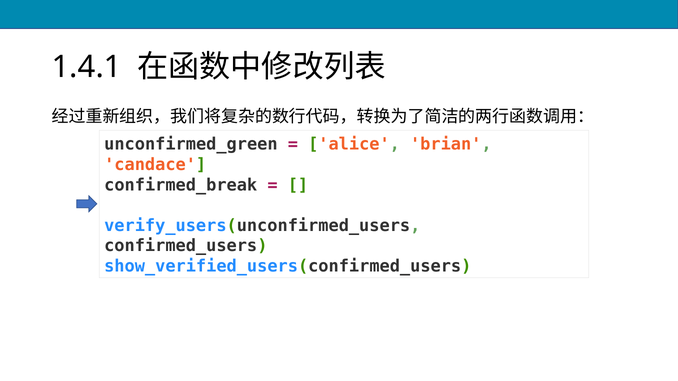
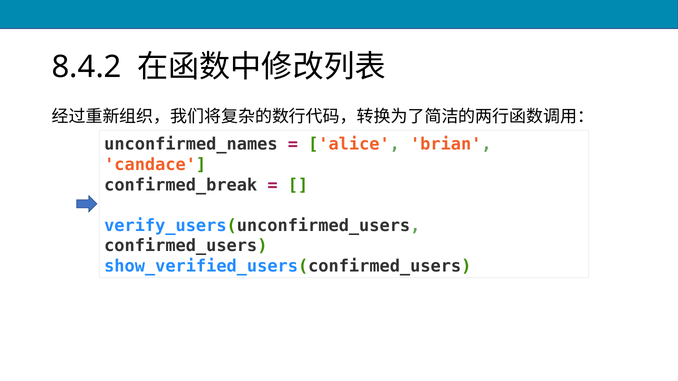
1.4.1: 1.4.1 -> 8.4.2
unconfirmed_green: unconfirmed_green -> unconfirmed_names
